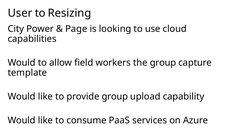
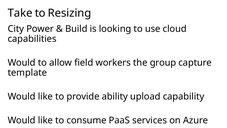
User: User -> Take
Page: Page -> Build
provide group: group -> ability
